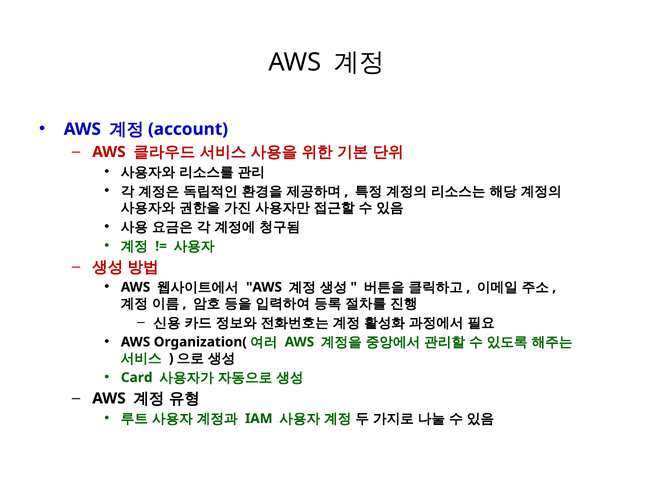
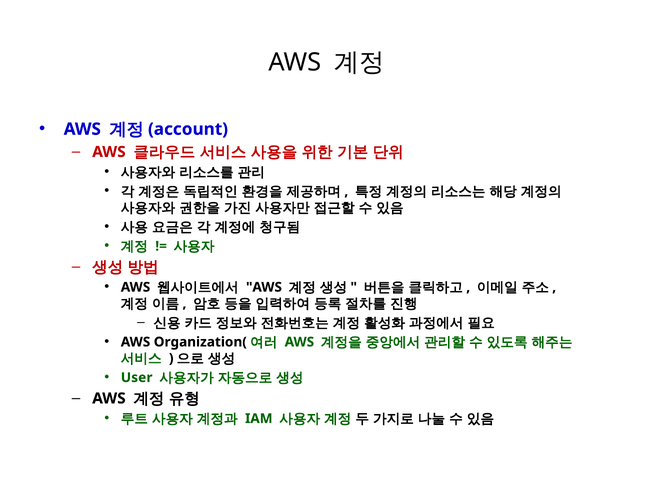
Card: Card -> User
